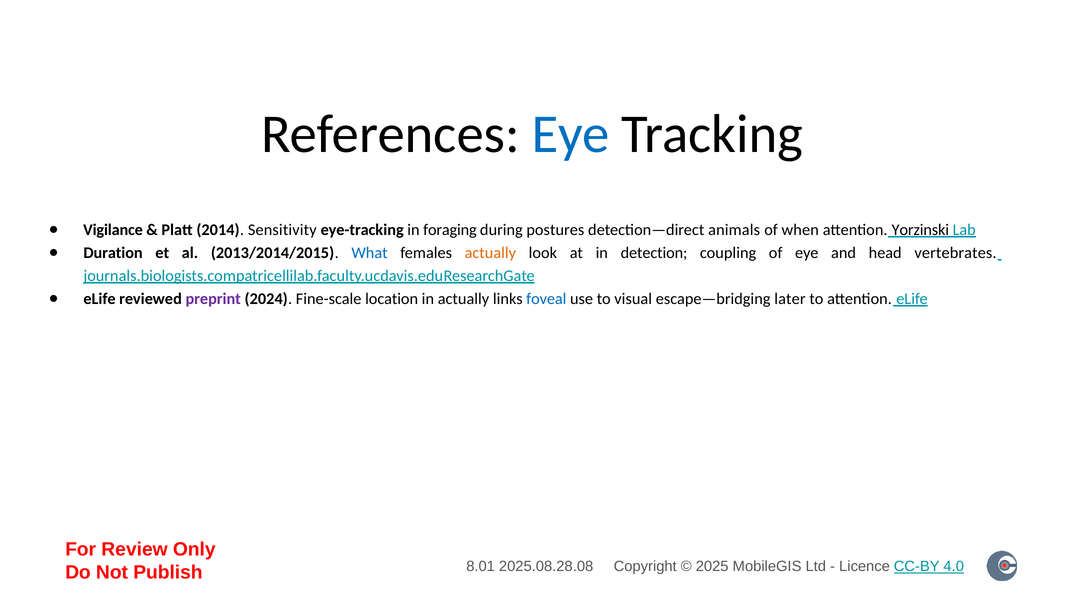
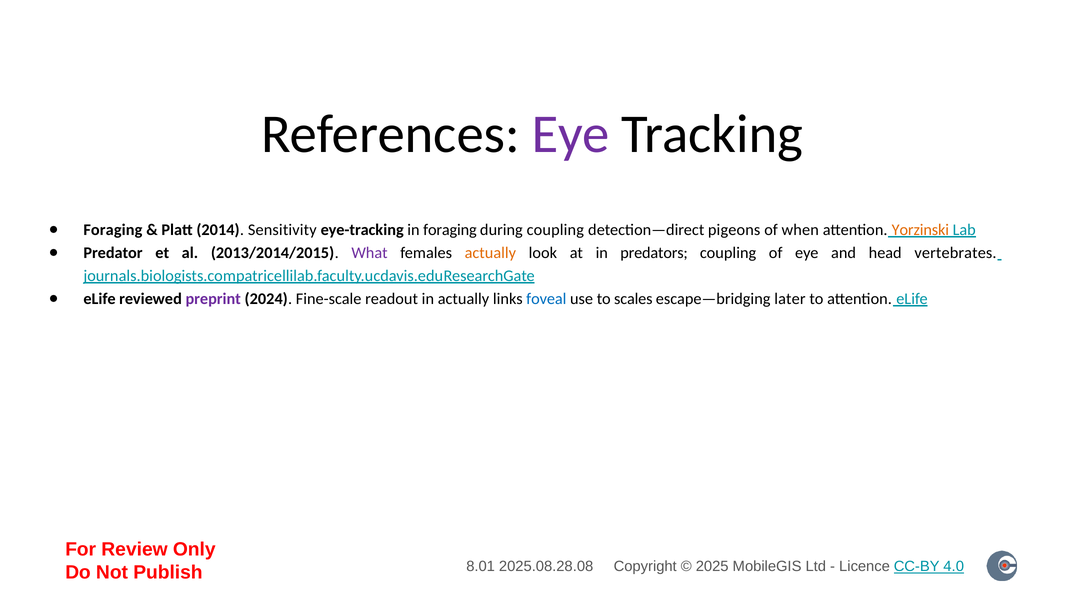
Eye at (571, 134) colour: blue -> purple
Vigilance at (113, 230): Vigilance -> Foraging
during postures: postures -> coupling
animals: animals -> pigeons
Yorzinski colour: black -> orange
Duration: Duration -> Predator
What colour: blue -> purple
detection: detection -> predators
location: location -> readout
visual: visual -> scales
